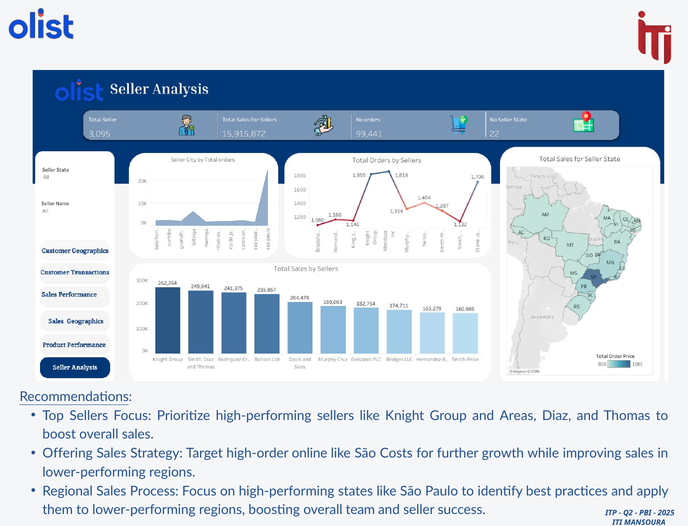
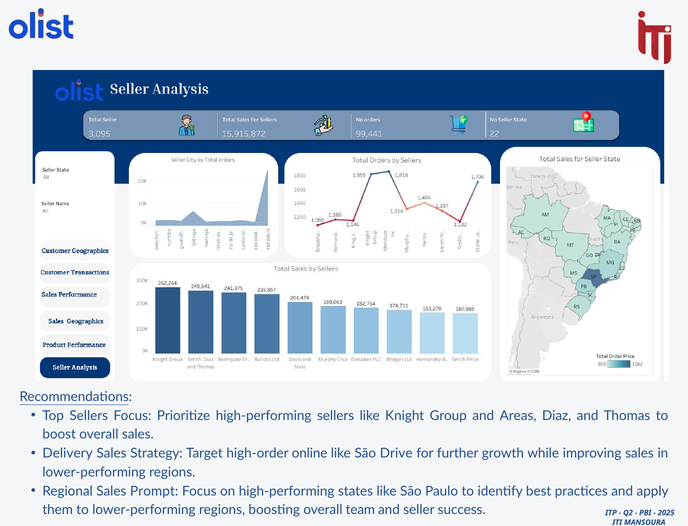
Offering: Offering -> Delivery
Costs: Costs -> Drive
Process: Process -> Prompt
